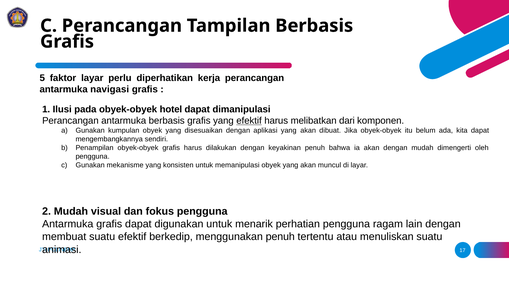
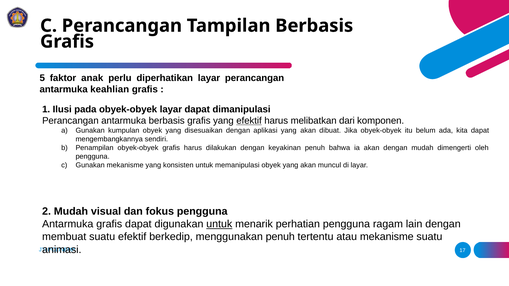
faktor layar: layar -> anak
diperhatikan kerja: kerja -> layar
navigasi: navigasi -> keahlian
obyek-obyek hotel: hotel -> layar
untuk at (219, 224) underline: none -> present
atau menuliskan: menuliskan -> mekanisme
